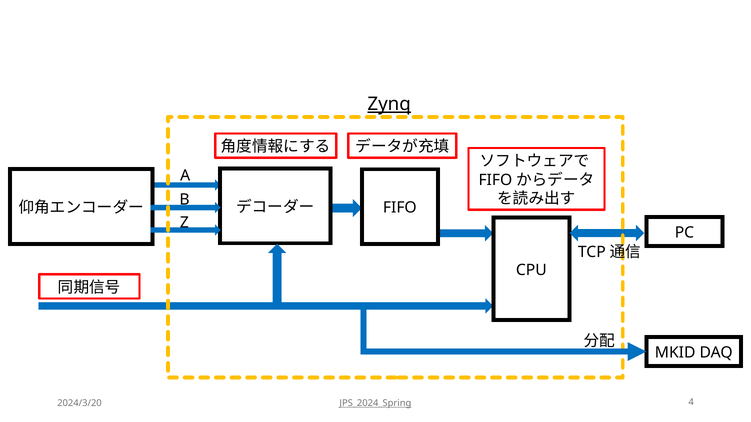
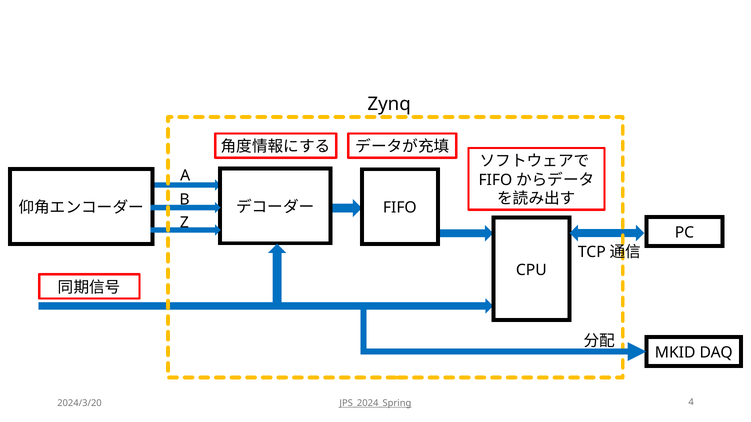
Zynq underline: present -> none
